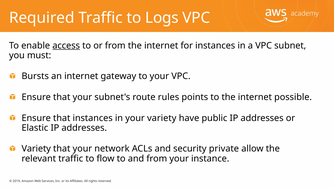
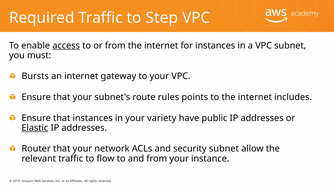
Logs: Logs -> Step
possible: possible -> includes
Elastic underline: none -> present
Variety at (36, 149): Variety -> Router
security private: private -> subnet
